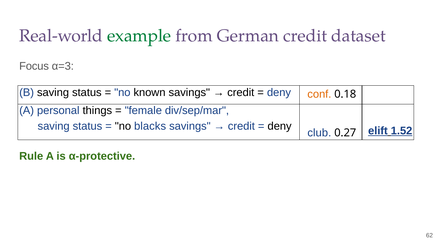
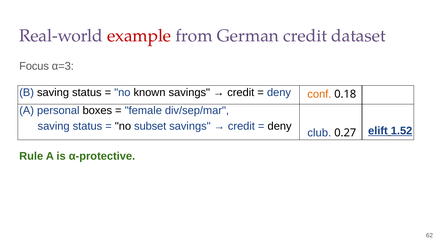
example colour: green -> red
things: things -> boxes
blacks: blacks -> subset
